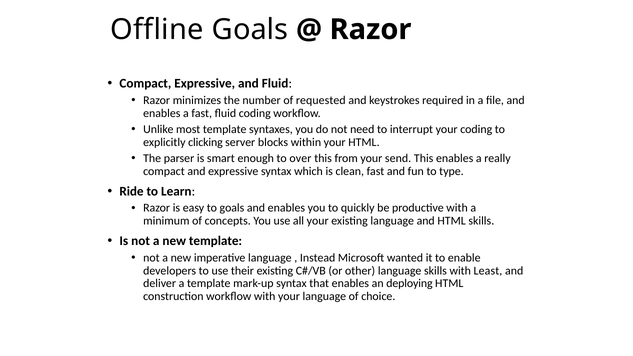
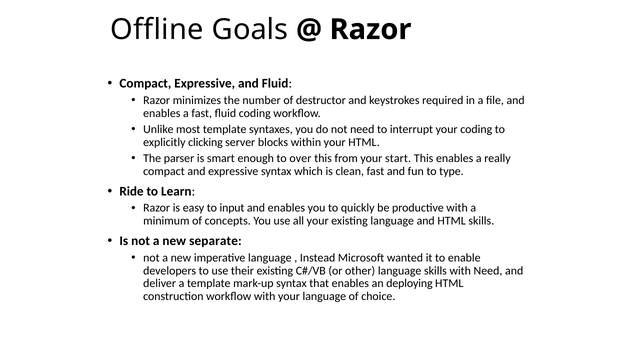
requested: requested -> destructor
send: send -> start
to goals: goals -> input
new template: template -> separate
with Least: Least -> Need
